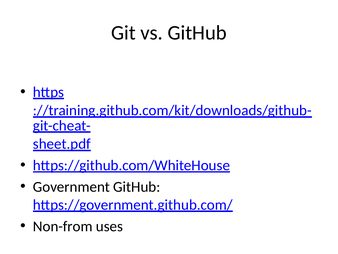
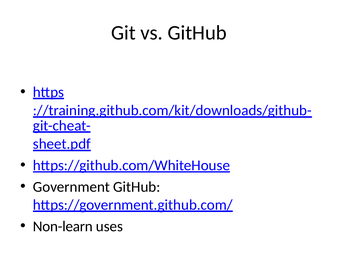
Non-from: Non-from -> Non-learn
